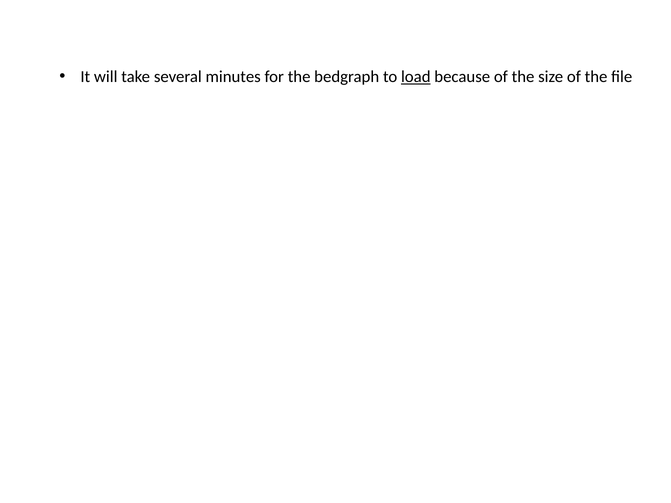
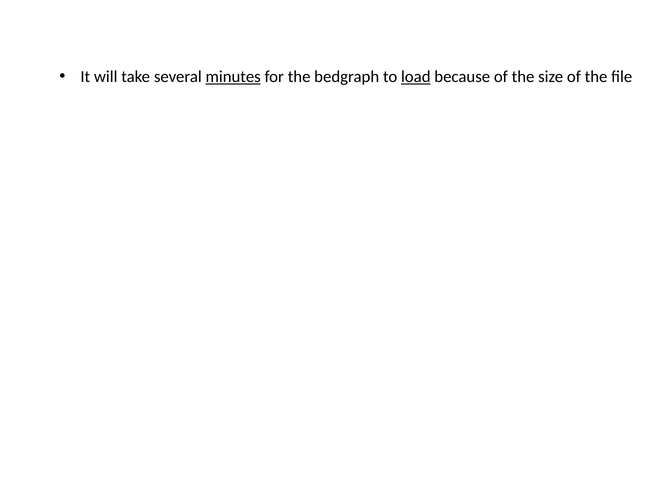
minutes underline: none -> present
